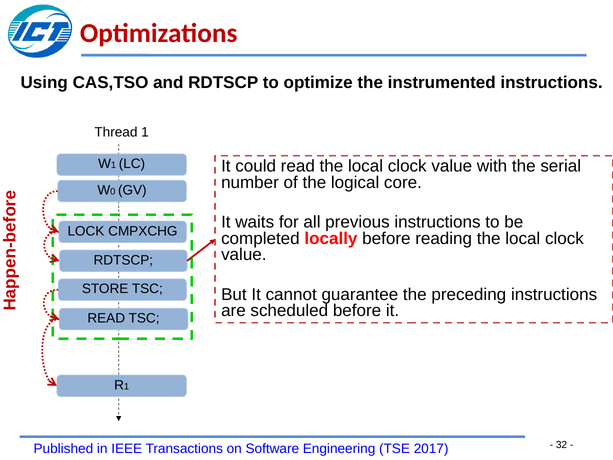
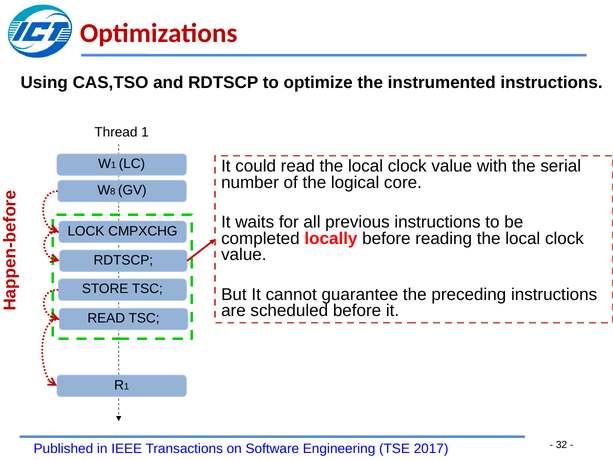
0: 0 -> 8
